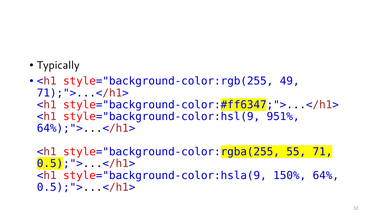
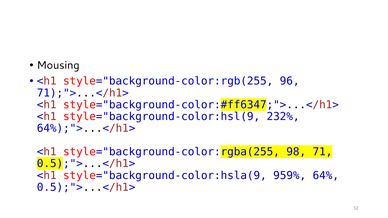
Typically: Typically -> Mousing
49: 49 -> 96
951%: 951% -> 232%
55: 55 -> 98
150%: 150% -> 959%
